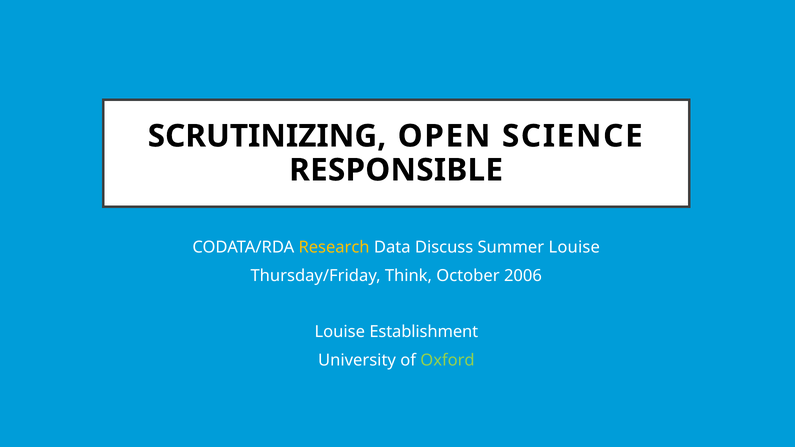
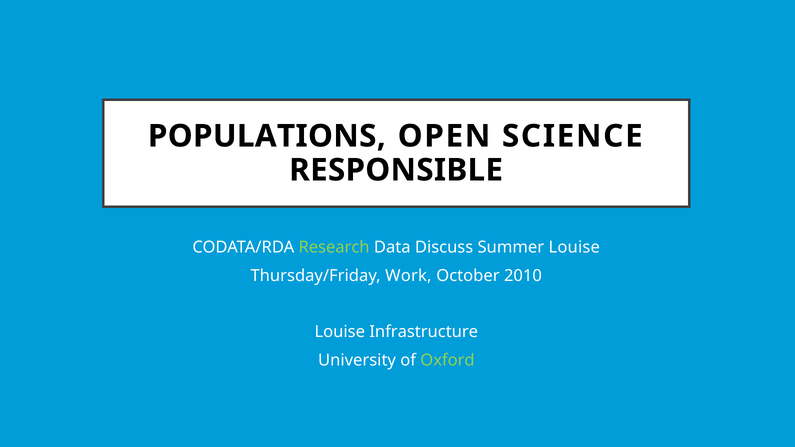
SCRUTINIZING: SCRUTINIZING -> POPULATIONS
Research colour: yellow -> light green
Think: Think -> Work
2006: 2006 -> 2010
Establishment: Establishment -> Infrastructure
